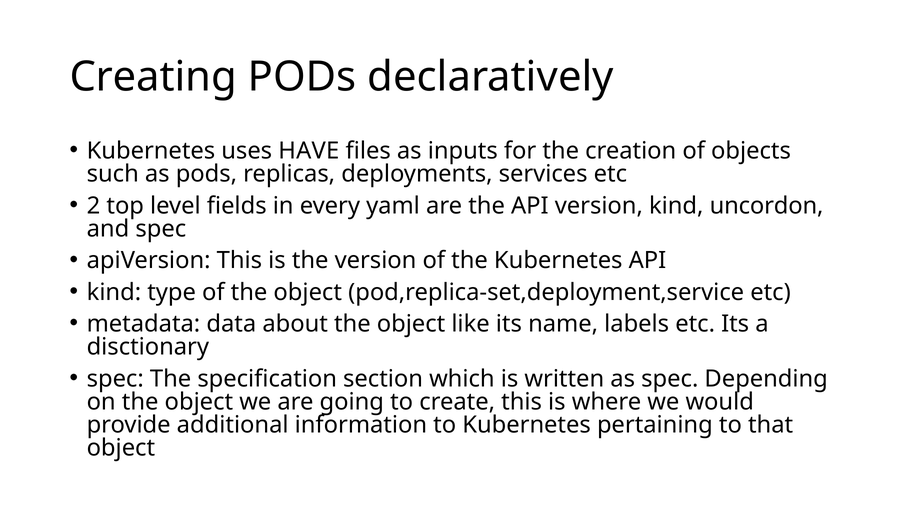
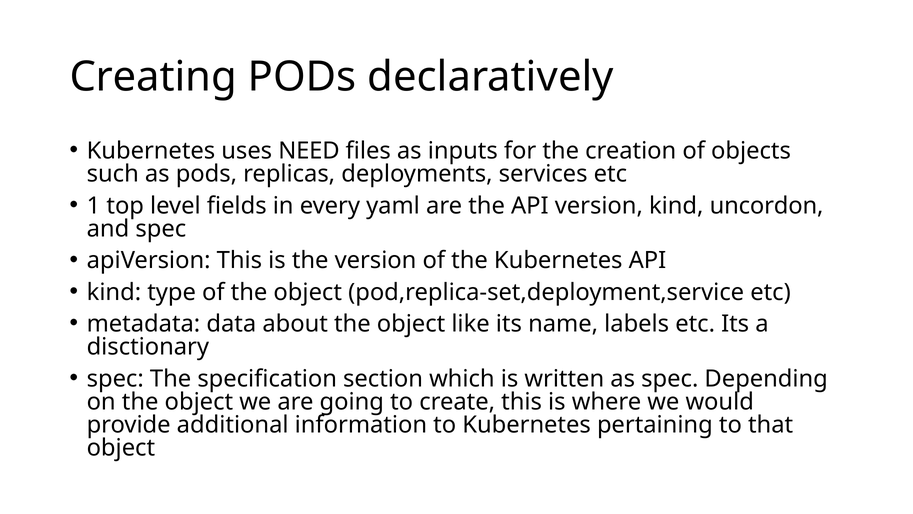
HAVE: HAVE -> NEED
2: 2 -> 1
